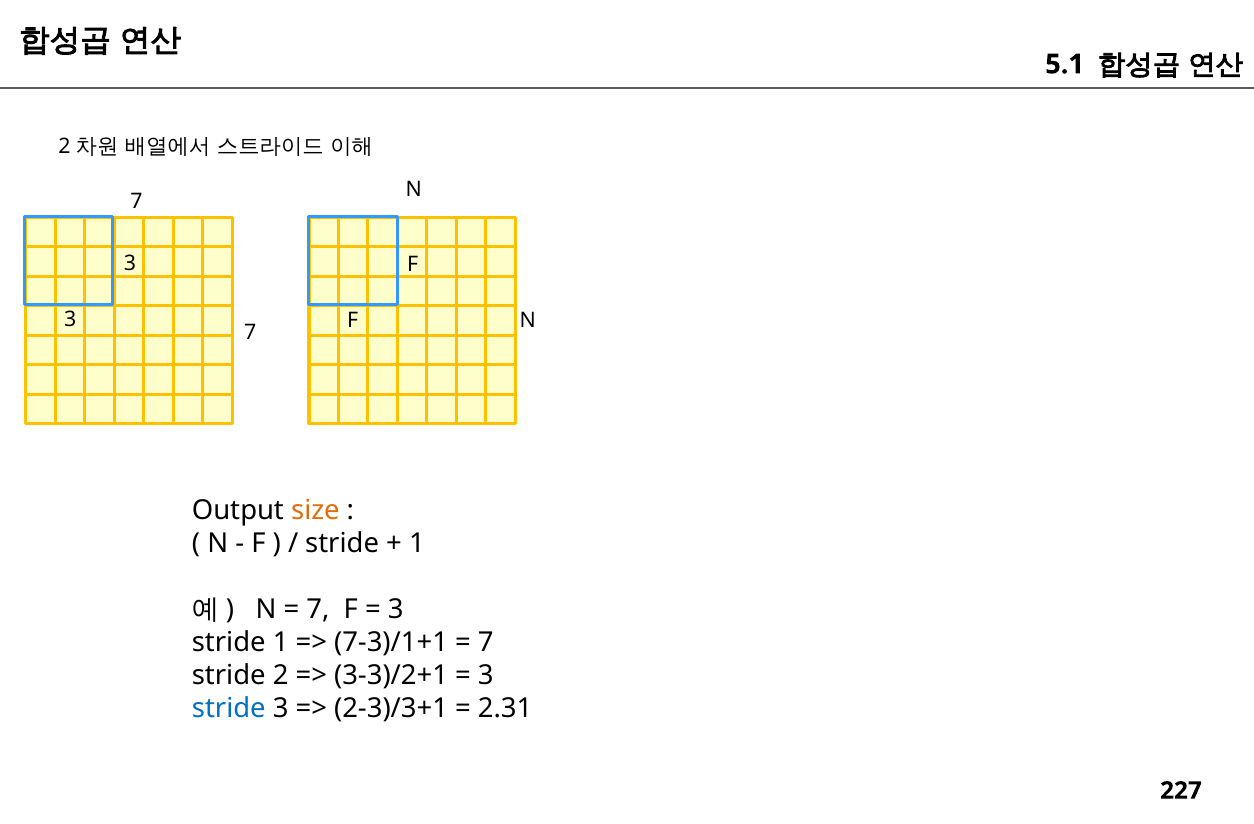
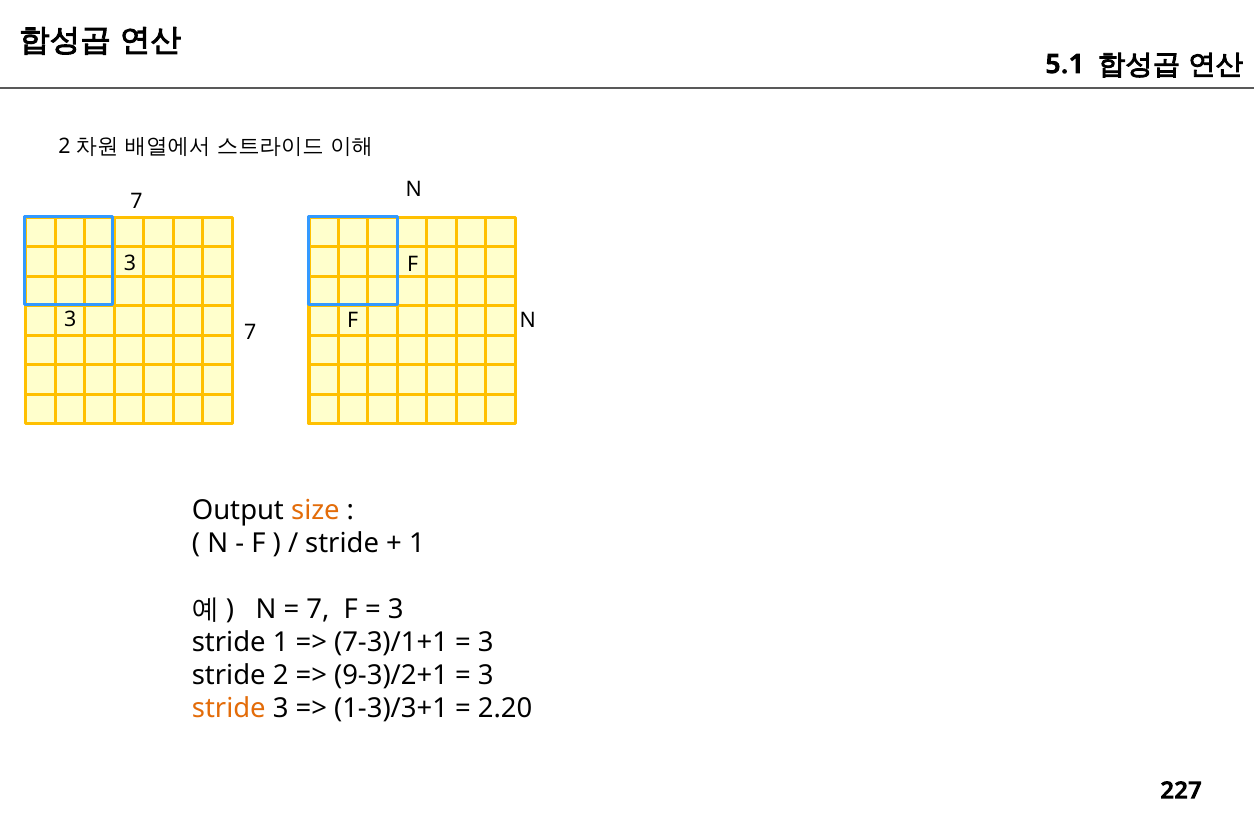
7 at (486, 642): 7 -> 3
3-3)/2+1: 3-3)/2+1 -> 9-3)/2+1
stride at (229, 708) colour: blue -> orange
2-3)/3+1: 2-3)/3+1 -> 1-3)/3+1
2.31: 2.31 -> 2.20
